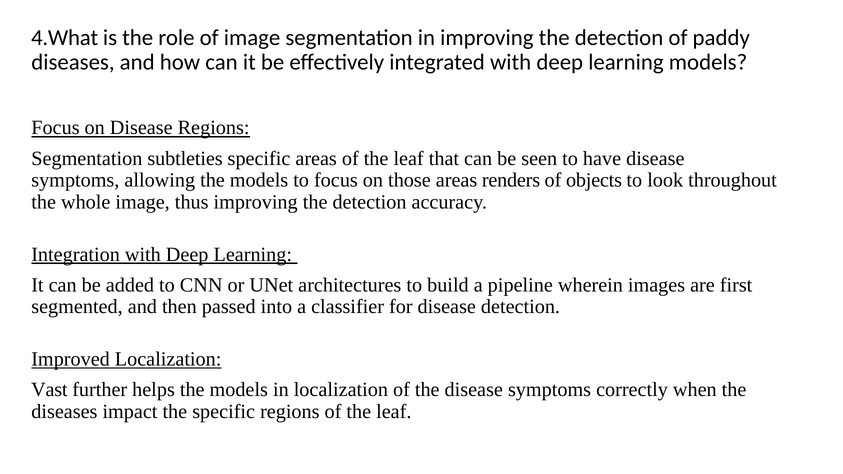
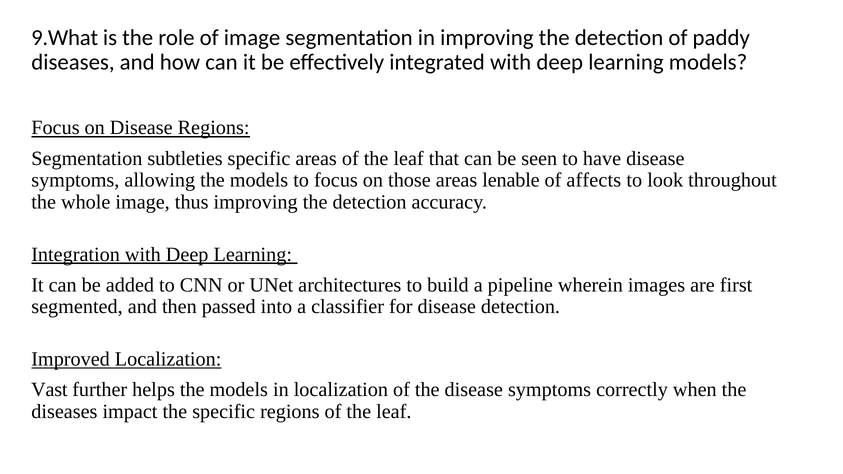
4.What: 4.What -> 9.What
renders: renders -> lenable
objects: objects -> affects
